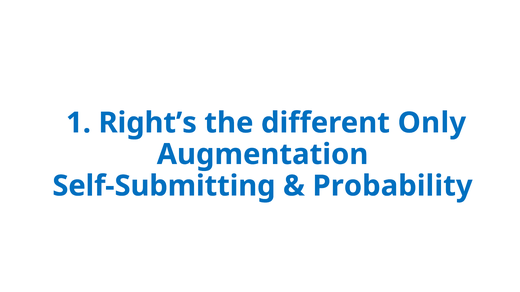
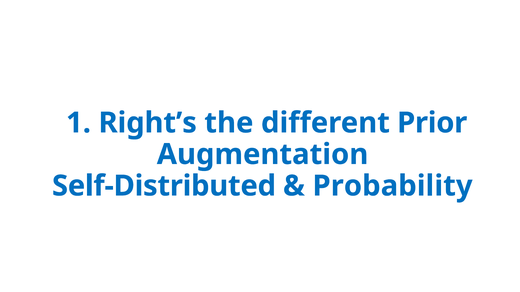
Only: Only -> Prior
Self-Submitting: Self-Submitting -> Self-Distributed
